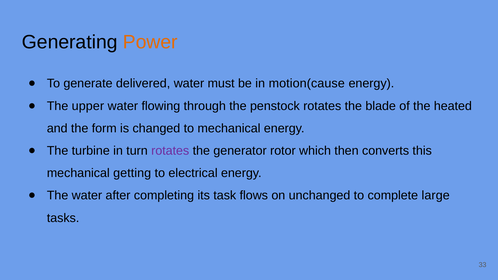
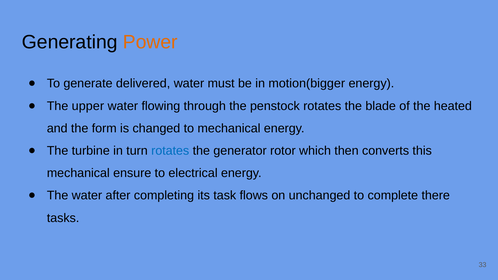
motion(cause: motion(cause -> motion(bigger
rotates at (170, 151) colour: purple -> blue
getting: getting -> ensure
large: large -> there
